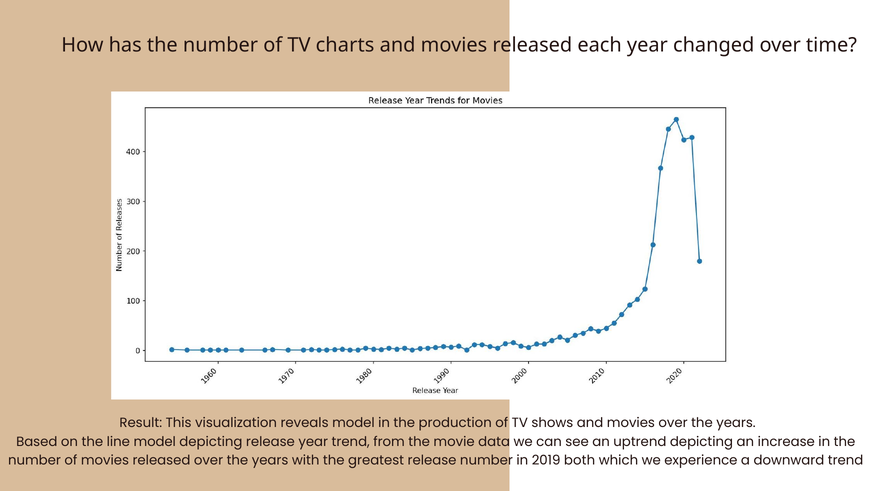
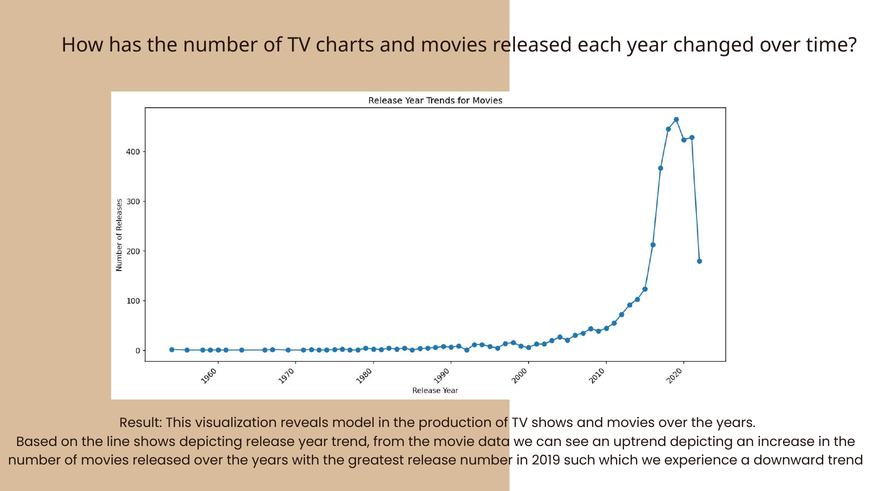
line model: model -> shows
both: both -> such
